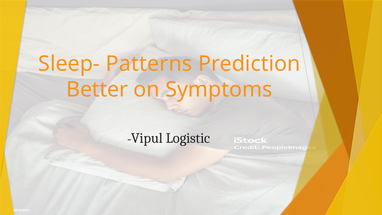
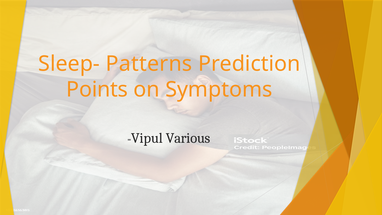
Better: Better -> Points
Logistic: Logistic -> Various
